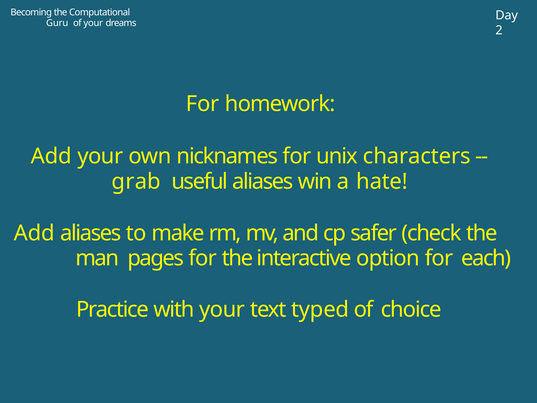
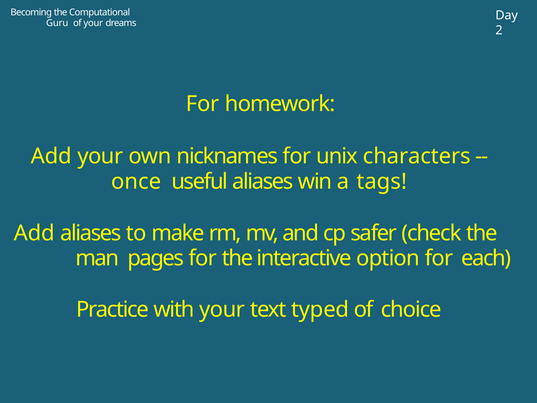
grab: grab -> once
hate: hate -> tags
